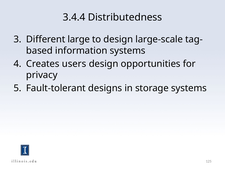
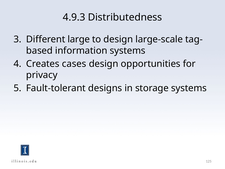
3.4.4: 3.4.4 -> 4.9.3
users: users -> cases
